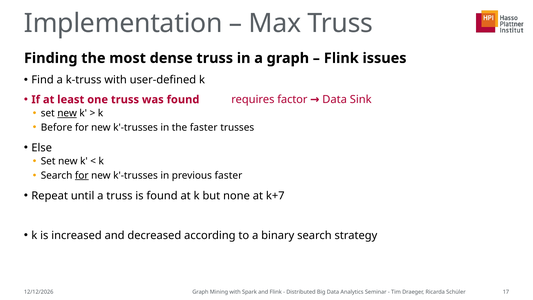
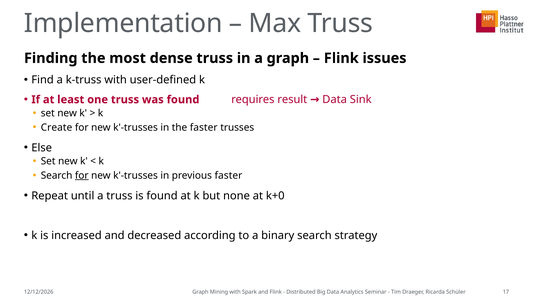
factor: factor -> result
new at (67, 113) underline: present -> none
Before: Before -> Create
k+7: k+7 -> k+0
